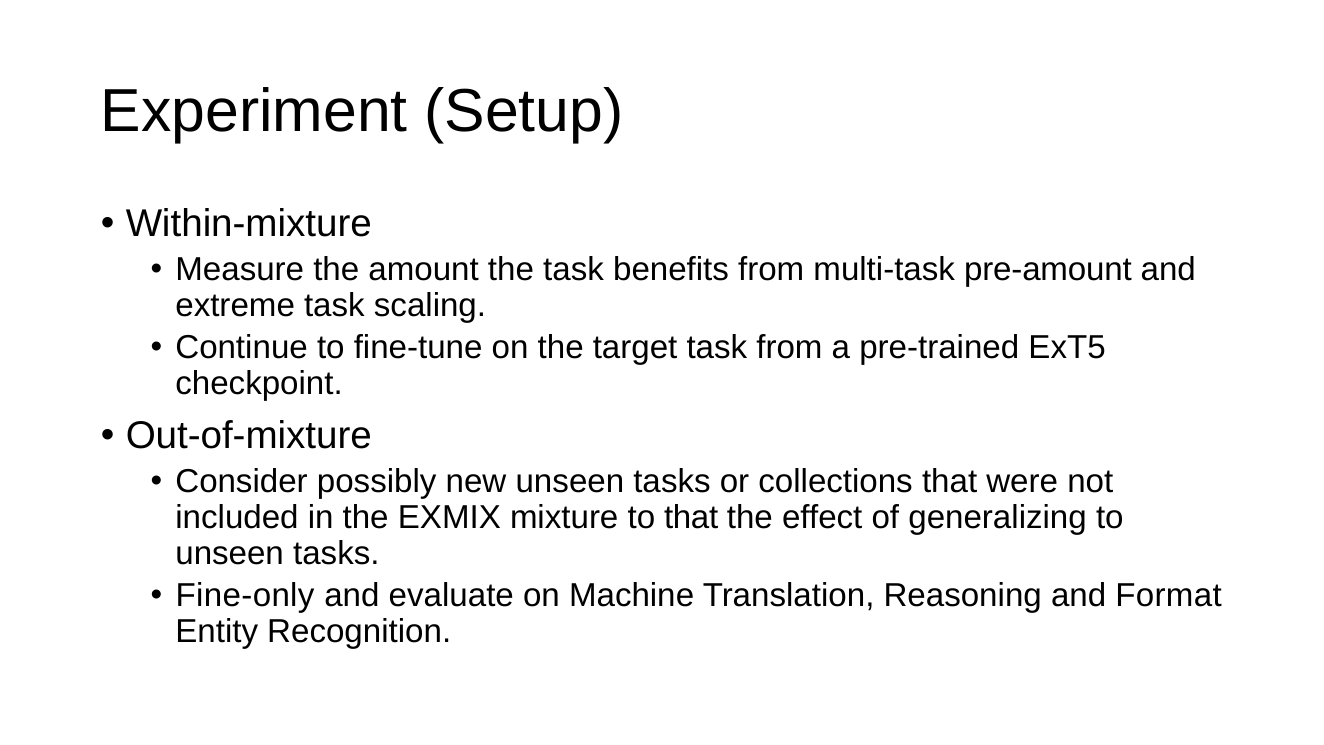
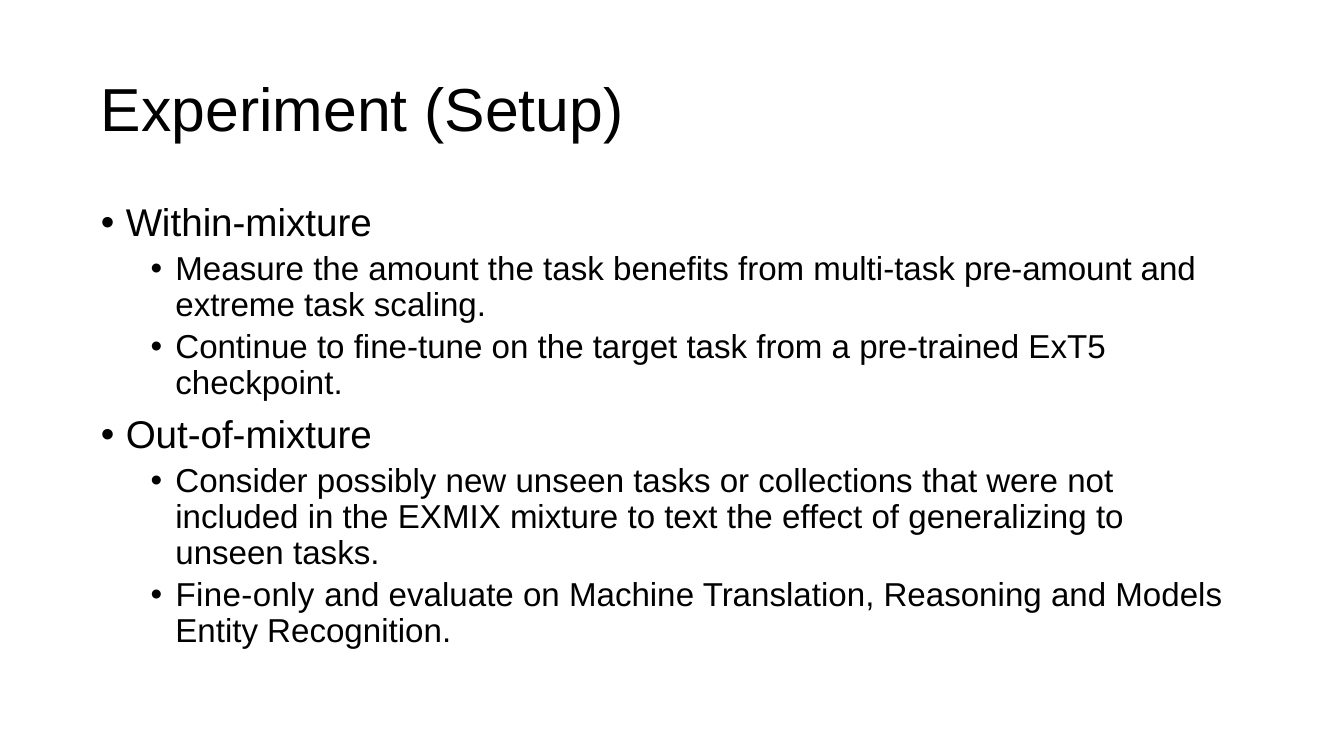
to that: that -> text
Format: Format -> Models
